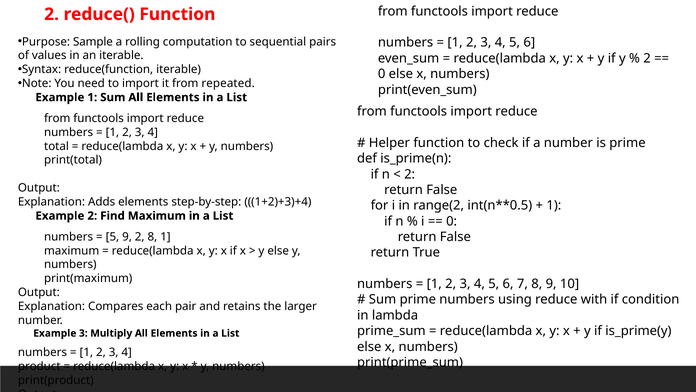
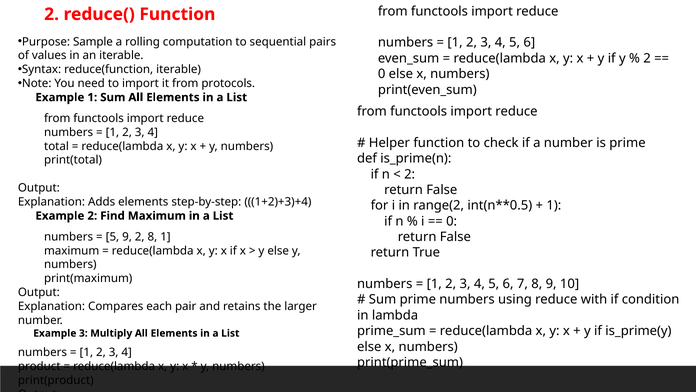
repeated: repeated -> protocols
